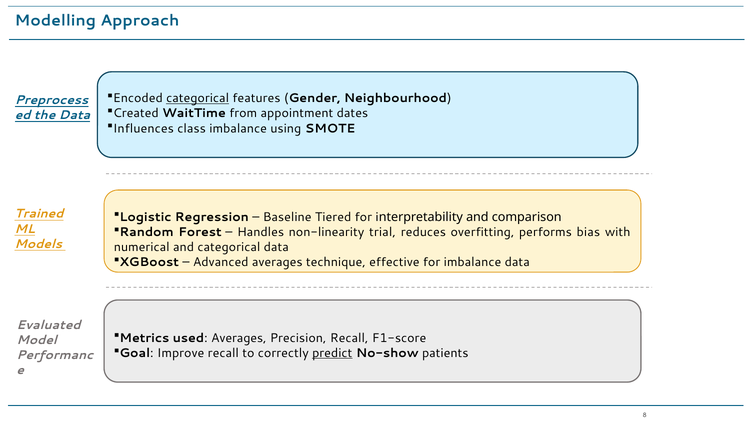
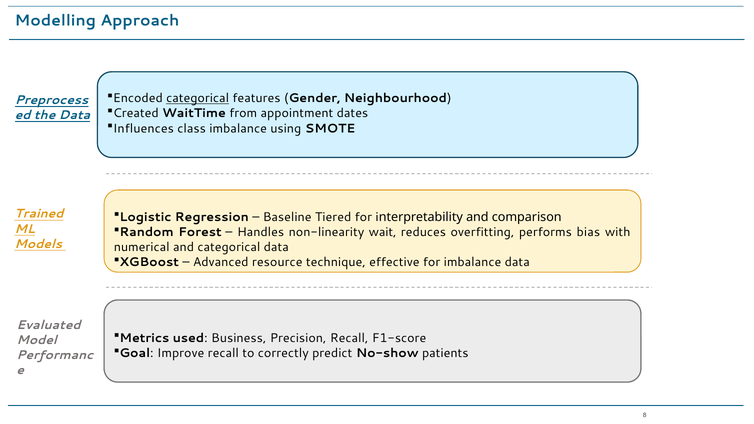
trial: trial -> wait
Advanced averages: averages -> resource
used Averages: Averages -> Business
predict underline: present -> none
